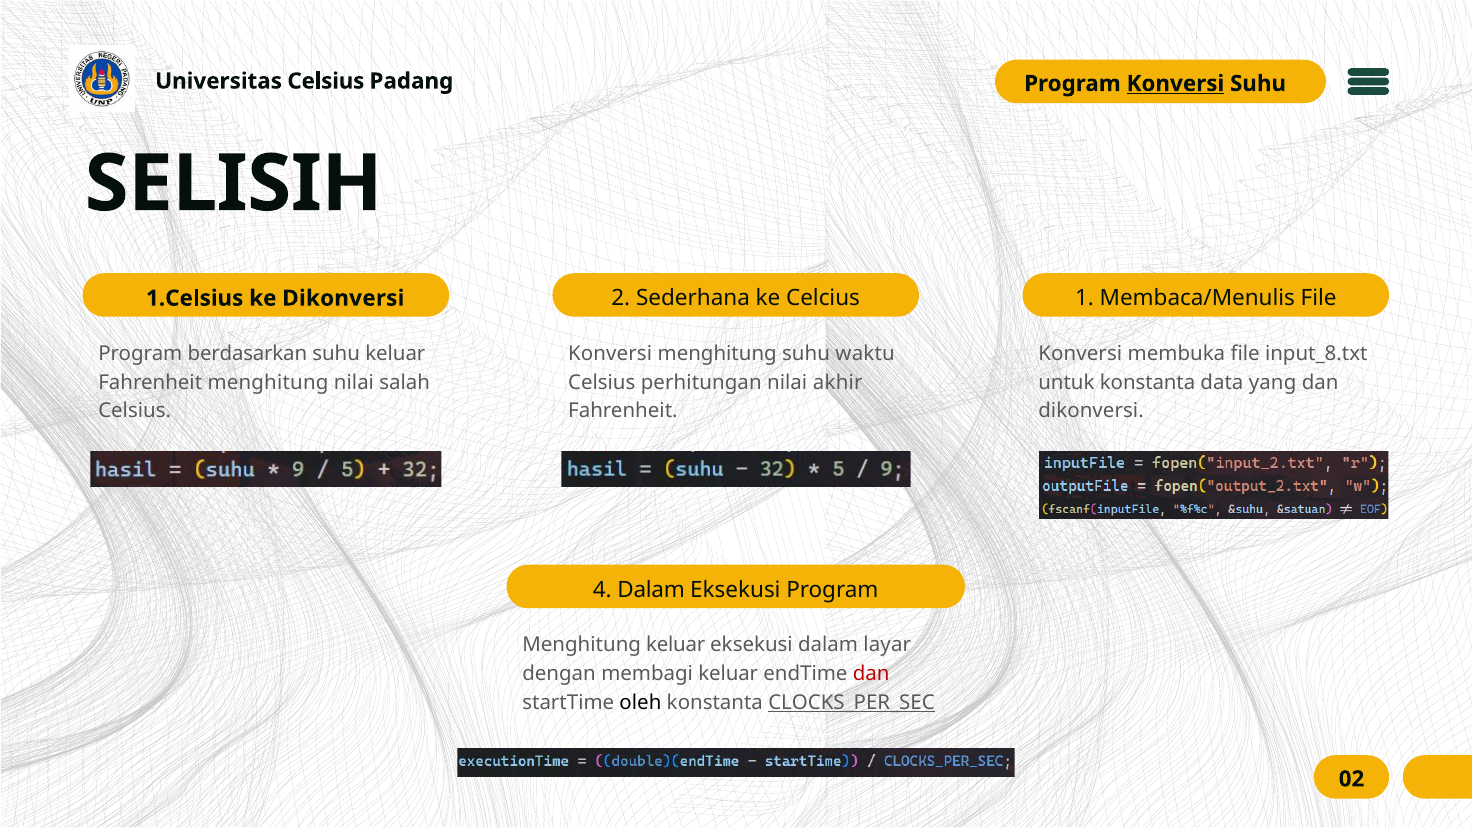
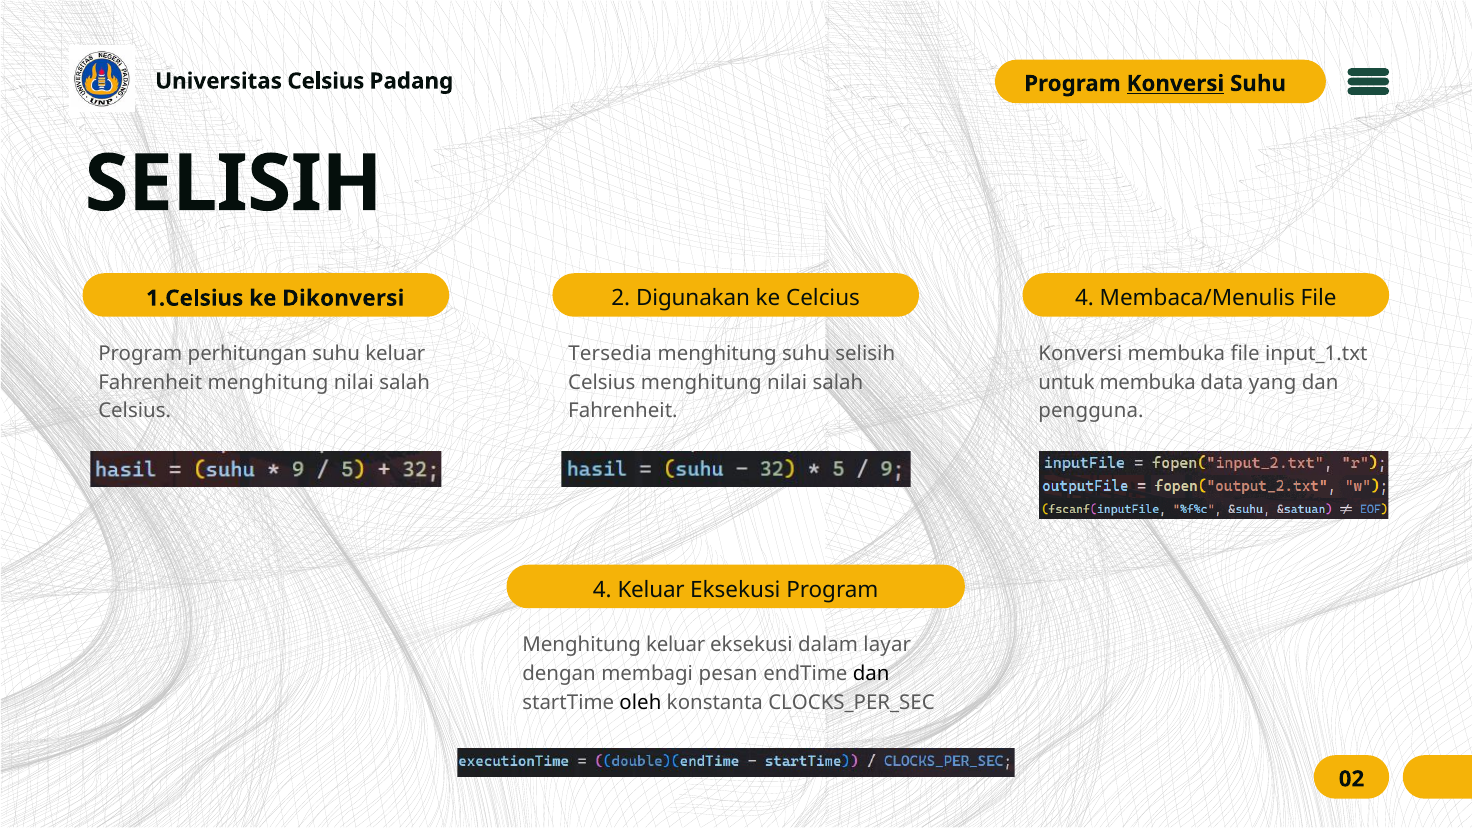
Sederhana: Sederhana -> Digunakan
Celcius 1: 1 -> 4
berdasarkan: berdasarkan -> perhitungan
Konversi at (610, 354): Konversi -> Tersedia
suhu waktu: waktu -> selisih
input_8.txt: input_8.txt -> input_1.txt
Celsius perhitungan: perhitungan -> menghitung
akhir at (838, 382): akhir -> salah
untuk konstanta: konstanta -> membuka
dikonversi at (1091, 411): dikonversi -> pengguna
4 Dalam: Dalam -> Keluar
membagi keluar: keluar -> pesan
dan at (871, 674) colour: red -> black
CLOCKS_PER_SEC underline: present -> none
